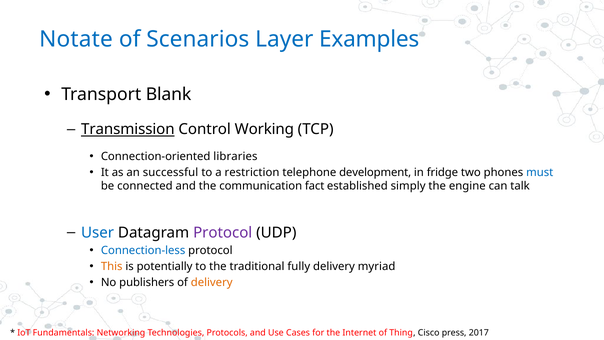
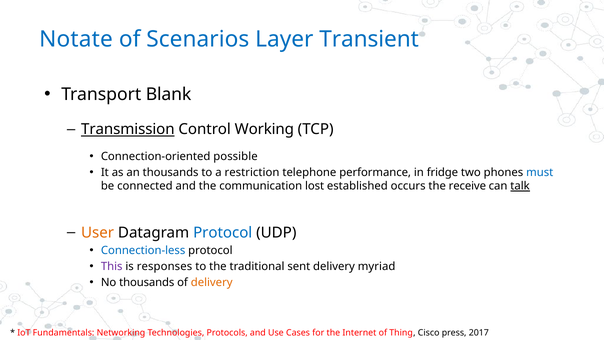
Examples: Examples -> Transient
libraries: libraries -> possible
an successful: successful -> thousands
development: development -> performance
fact: fact -> lost
simply: simply -> occurs
engine: engine -> receive
talk underline: none -> present
User colour: blue -> orange
Protocol at (223, 233) colour: purple -> blue
This colour: orange -> purple
potentially: potentially -> responses
fully: fully -> sent
No publishers: publishers -> thousands
